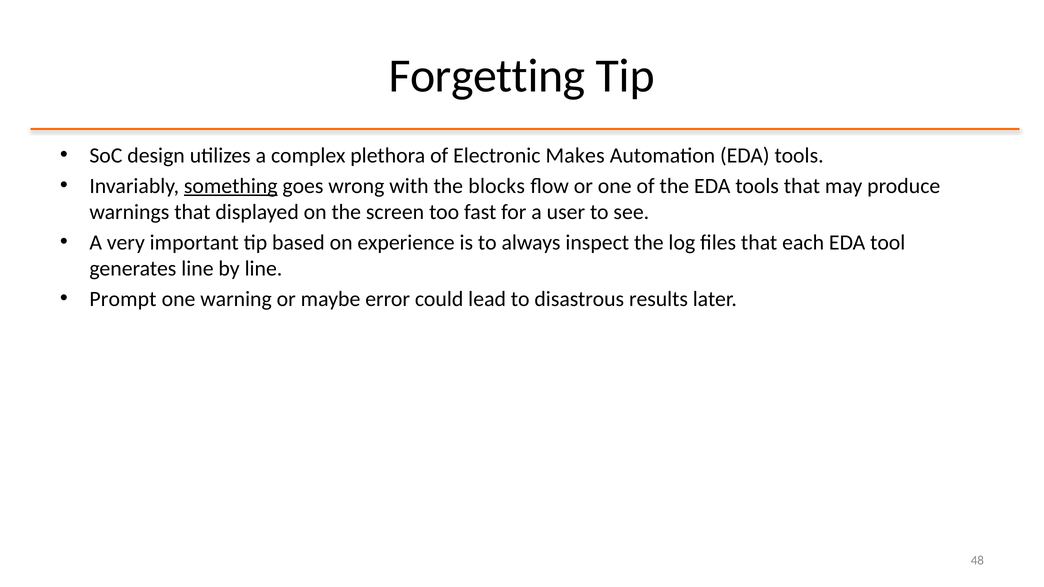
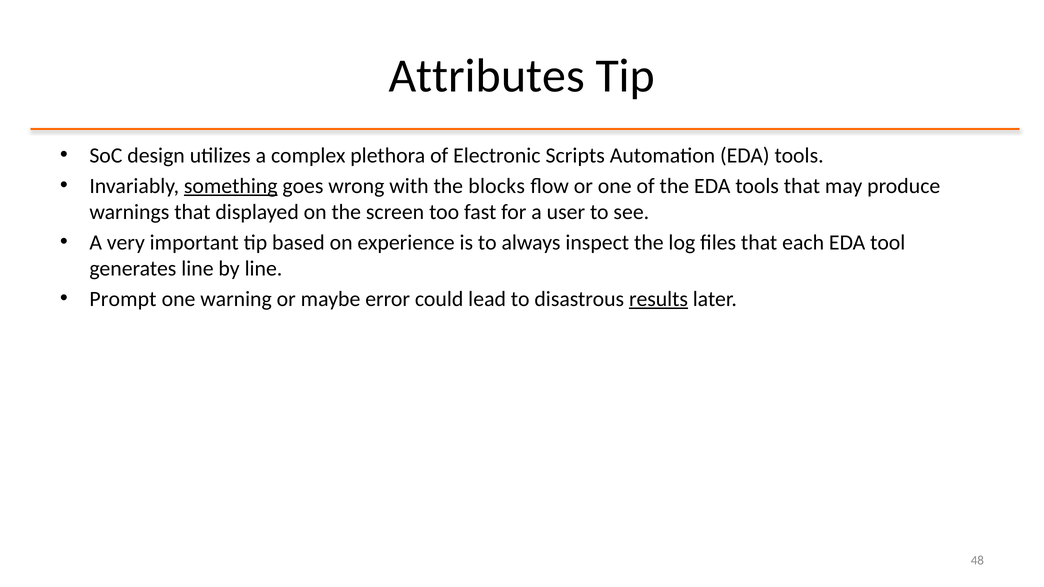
Forgetting: Forgetting -> Attributes
Makes: Makes -> Scripts
results underline: none -> present
